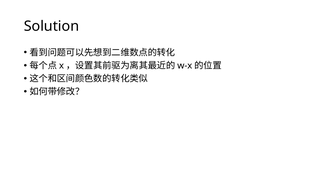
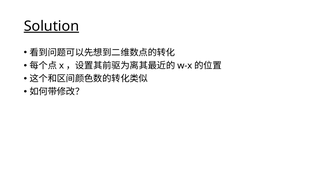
Solution underline: none -> present
